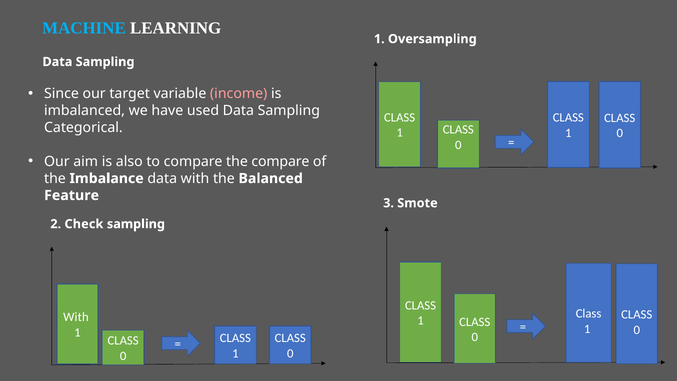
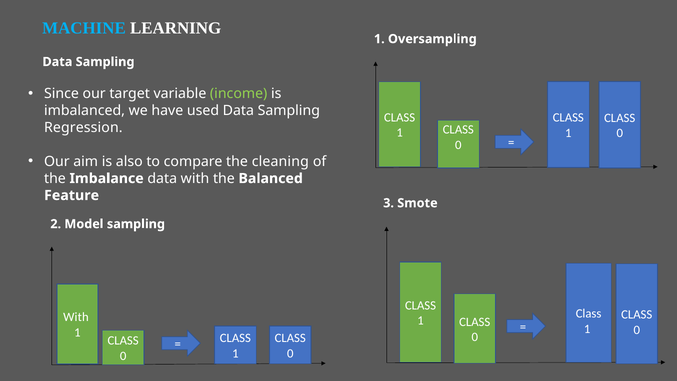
income colour: pink -> light green
Categorical: Categorical -> Regression
the compare: compare -> cleaning
Check: Check -> Model
